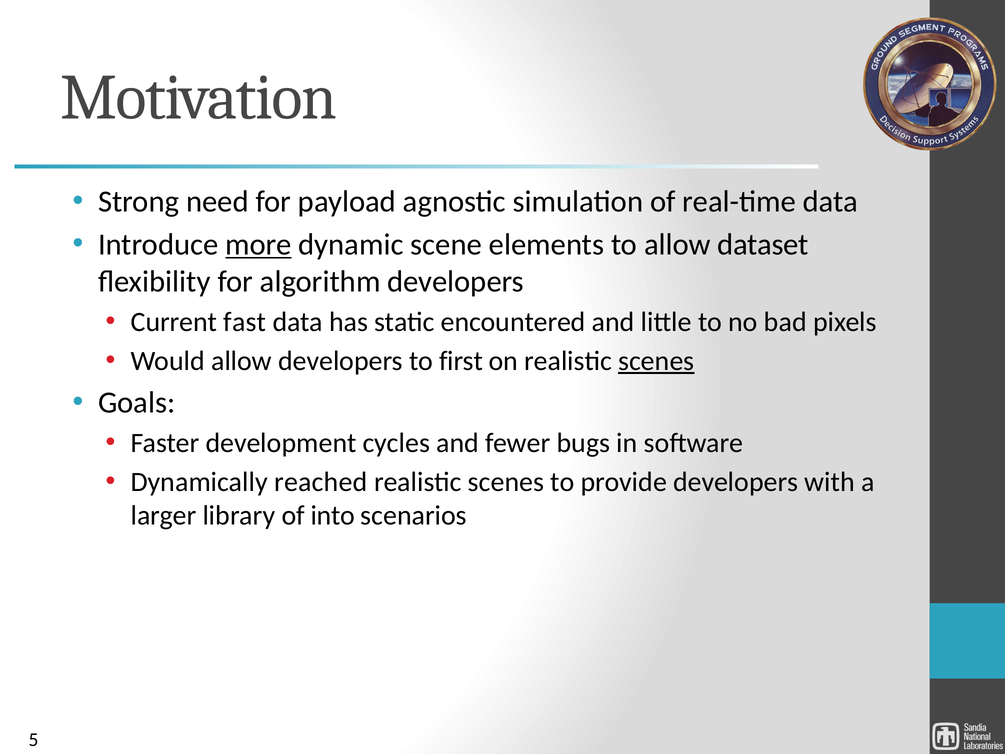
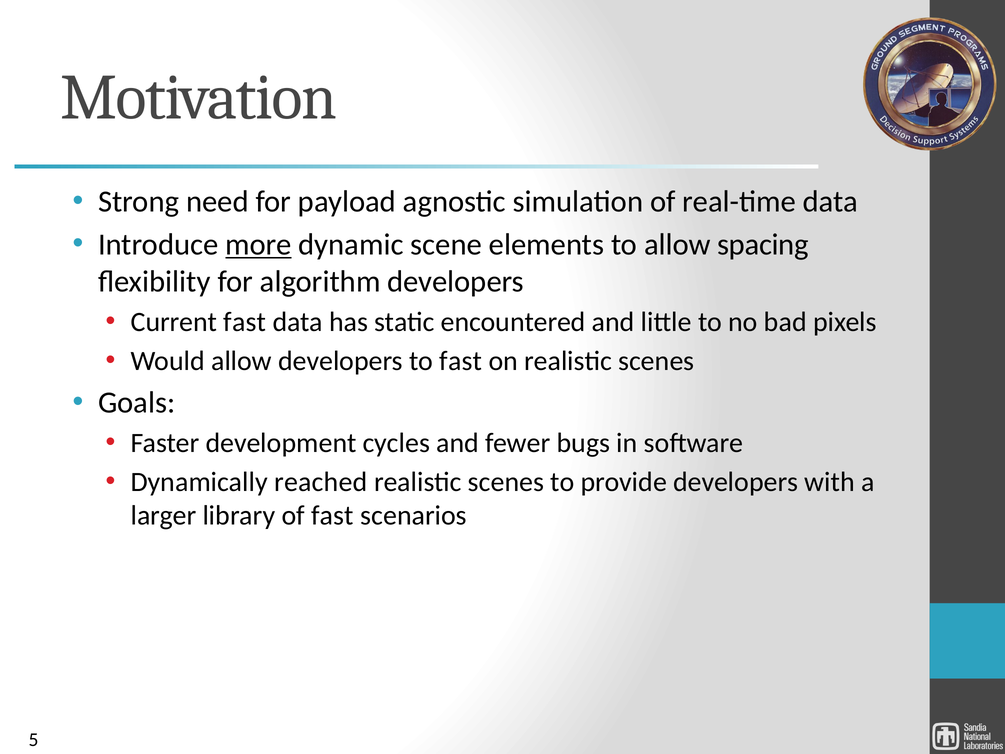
dataset: dataset -> spacing
to first: first -> fast
scenes at (656, 361) underline: present -> none
of into: into -> fast
